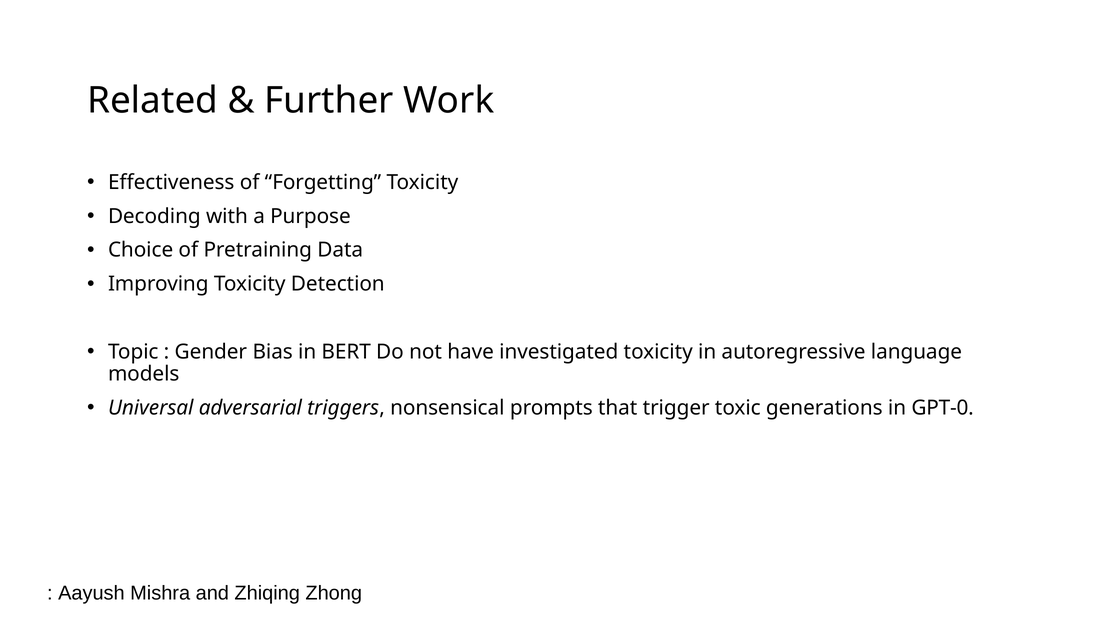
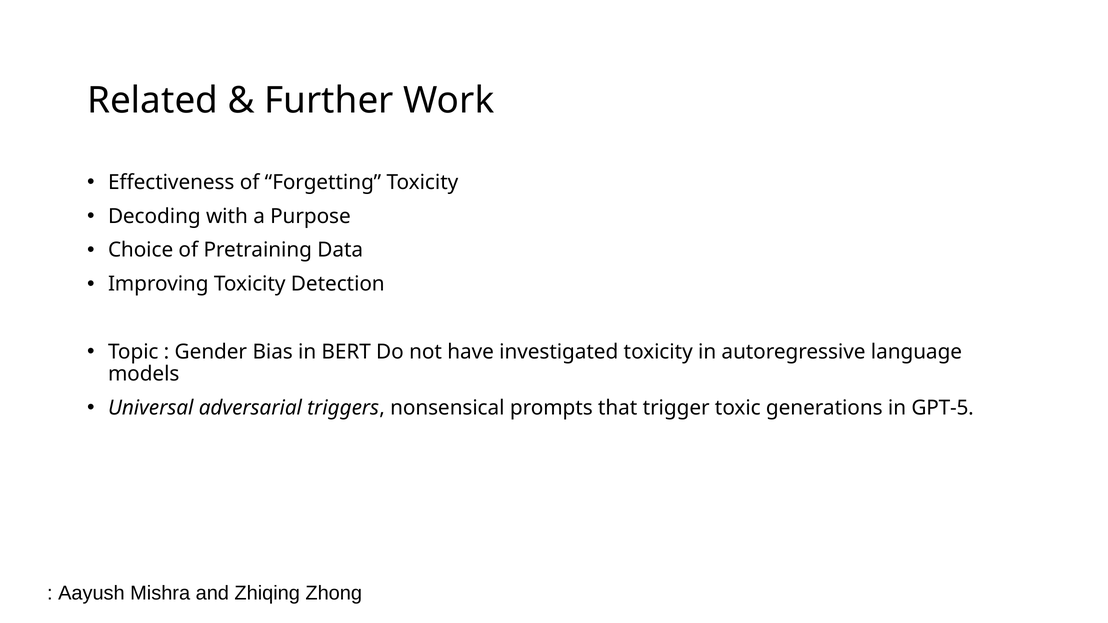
GPT-0: GPT-0 -> GPT-5
